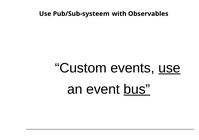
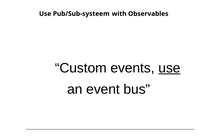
bus underline: present -> none
